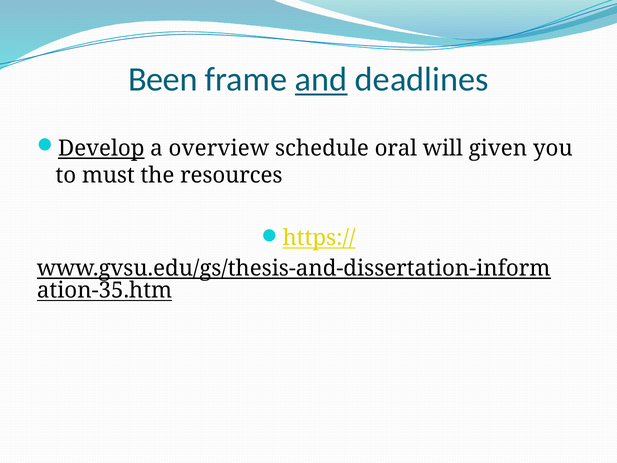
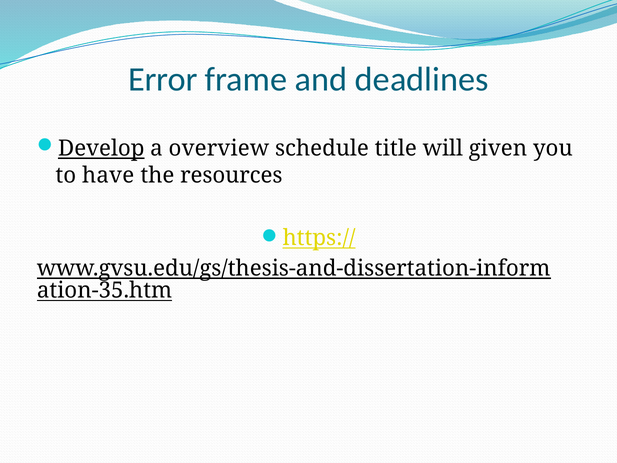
Been: Been -> Error
and underline: present -> none
oral: oral -> title
must: must -> have
